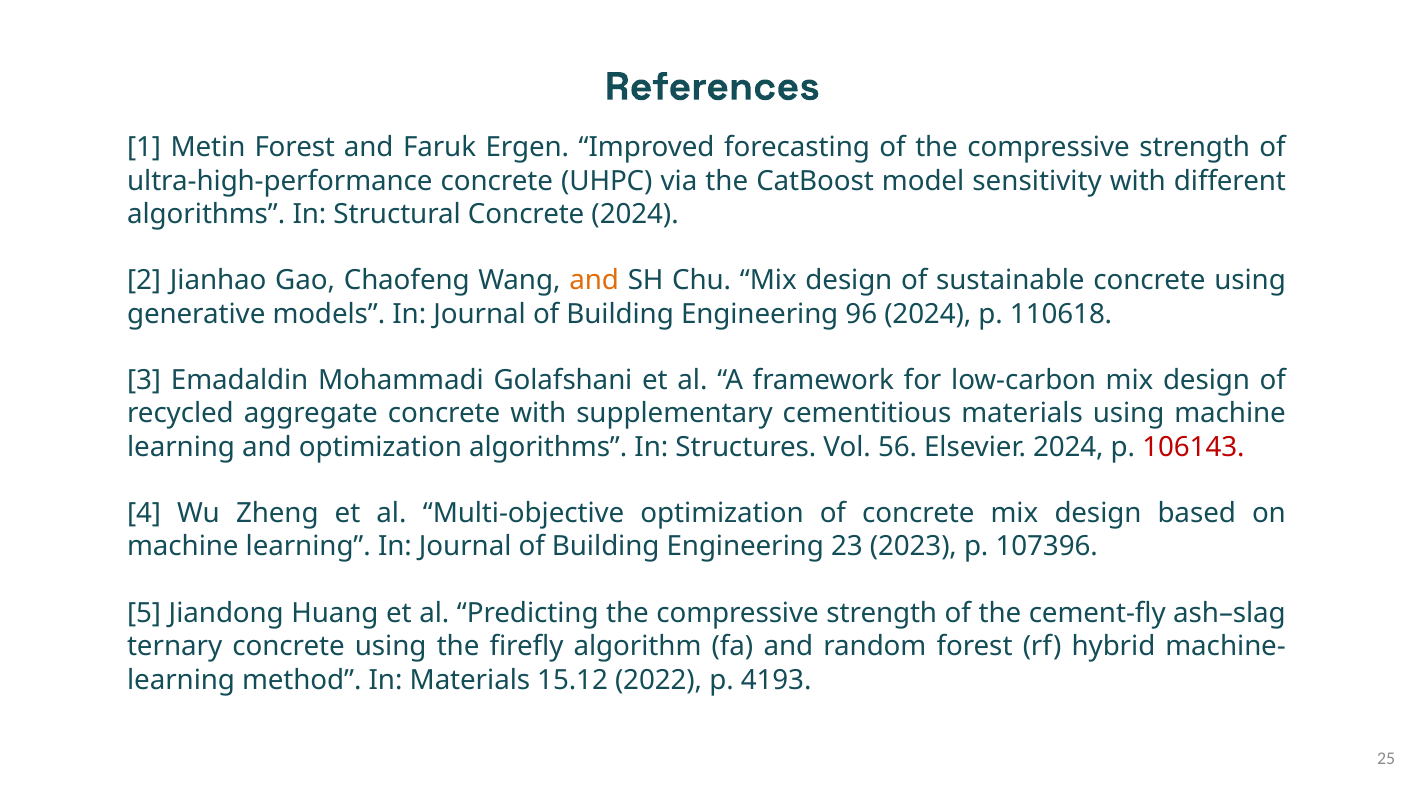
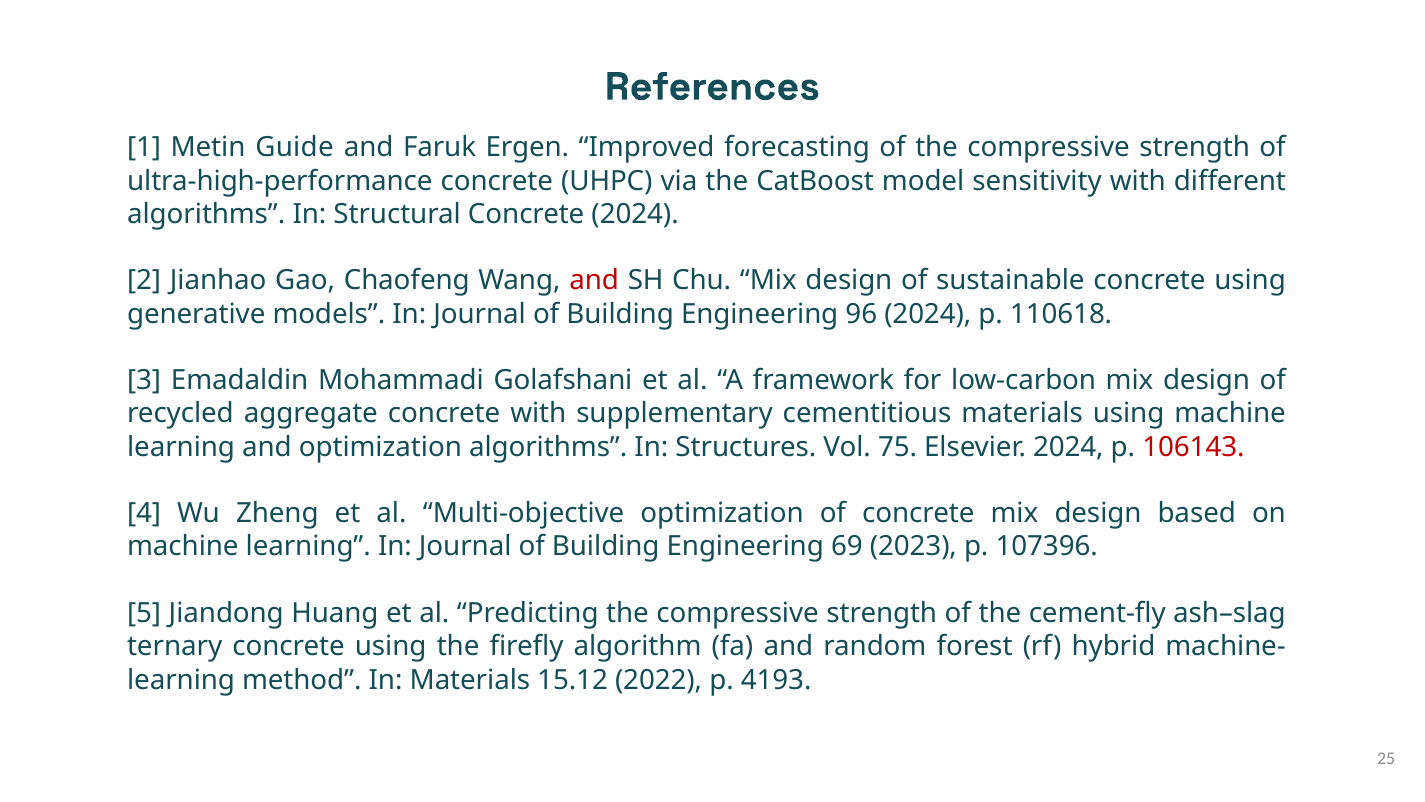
Metin Forest: Forest -> Guide
and at (594, 281) colour: orange -> red
56: 56 -> 75
23: 23 -> 69
